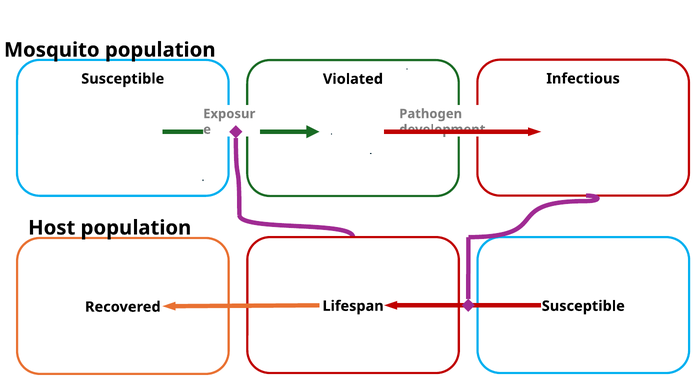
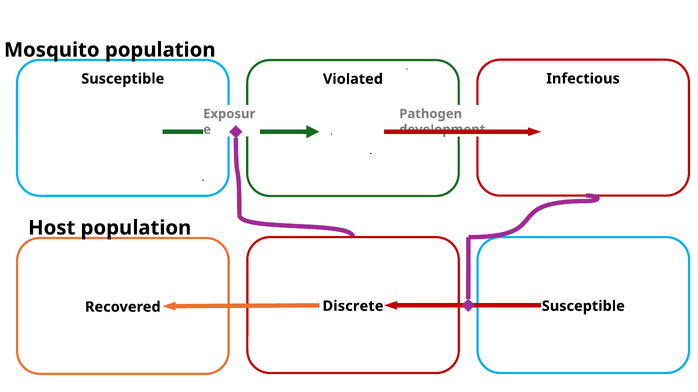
Lifespan: Lifespan -> Discrete
